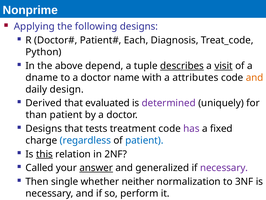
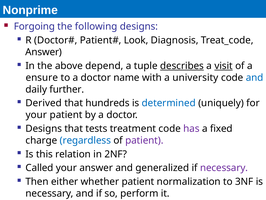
Applying: Applying -> Forgoing
Each: Each -> Look
Python at (44, 52): Python -> Answer
dname: dname -> ensure
attributes: attributes -> university
and at (255, 77) colour: orange -> blue
design: design -> further
evaluated: evaluated -> hundreds
determined colour: purple -> blue
than at (36, 115): than -> your
patient at (144, 140) colour: blue -> purple
this underline: present -> none
answer at (96, 167) underline: present -> none
single: single -> either
whether neither: neither -> patient
